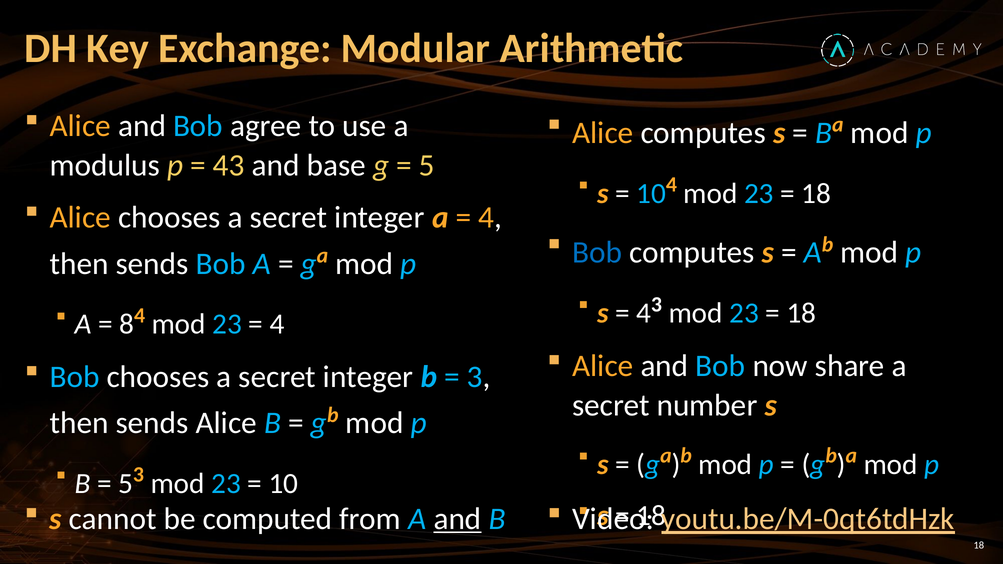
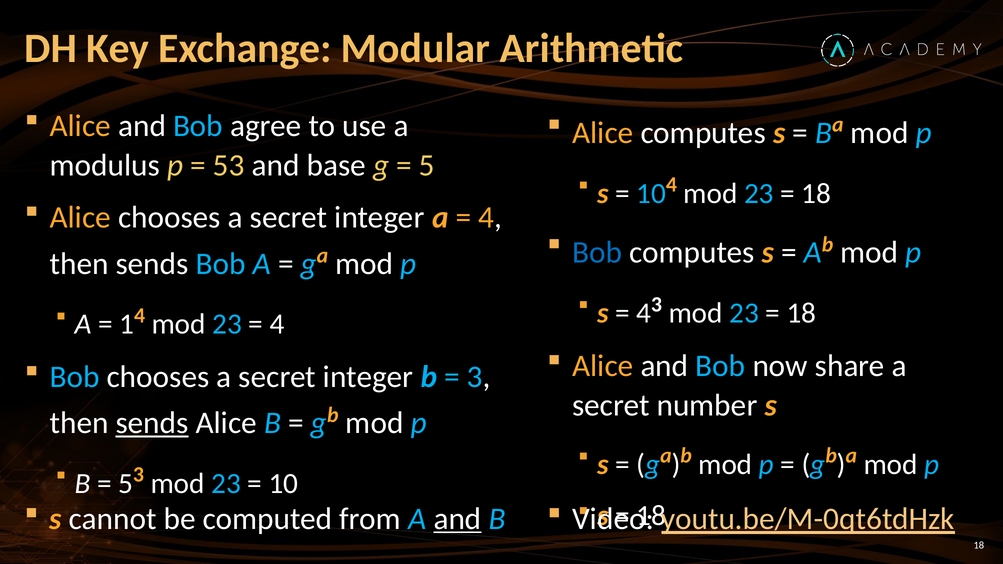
43: 43 -> 53
8: 8 -> 1
sends at (152, 423) underline: none -> present
